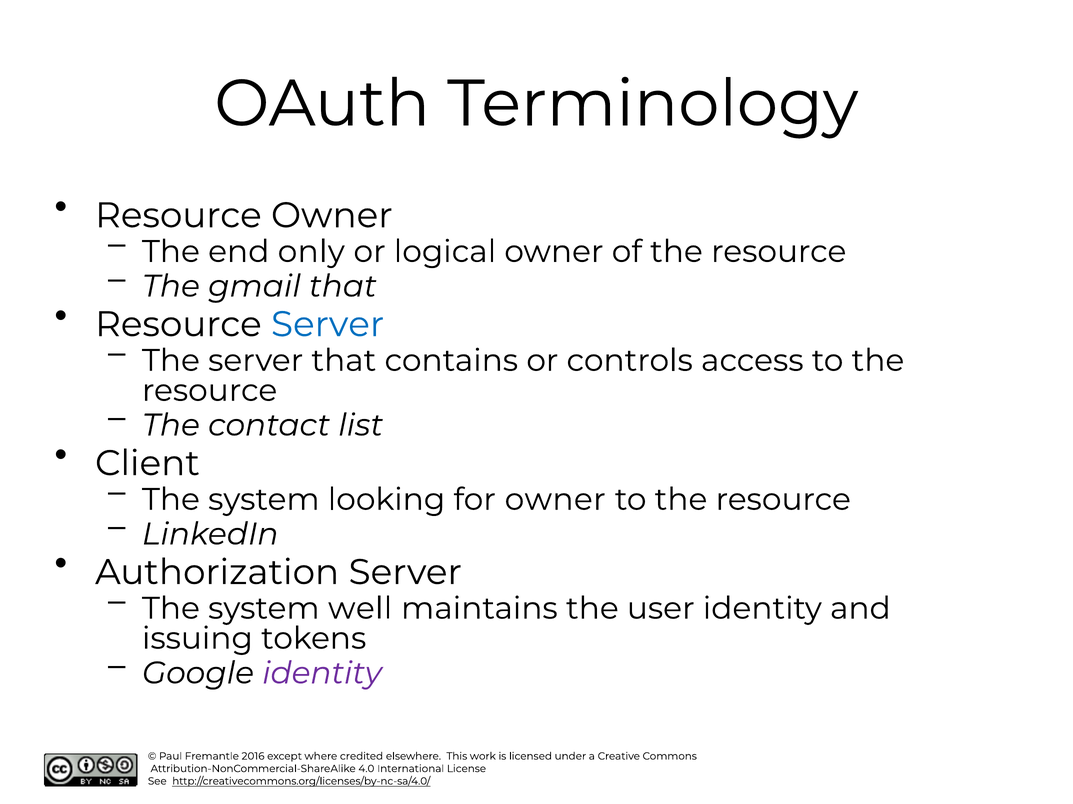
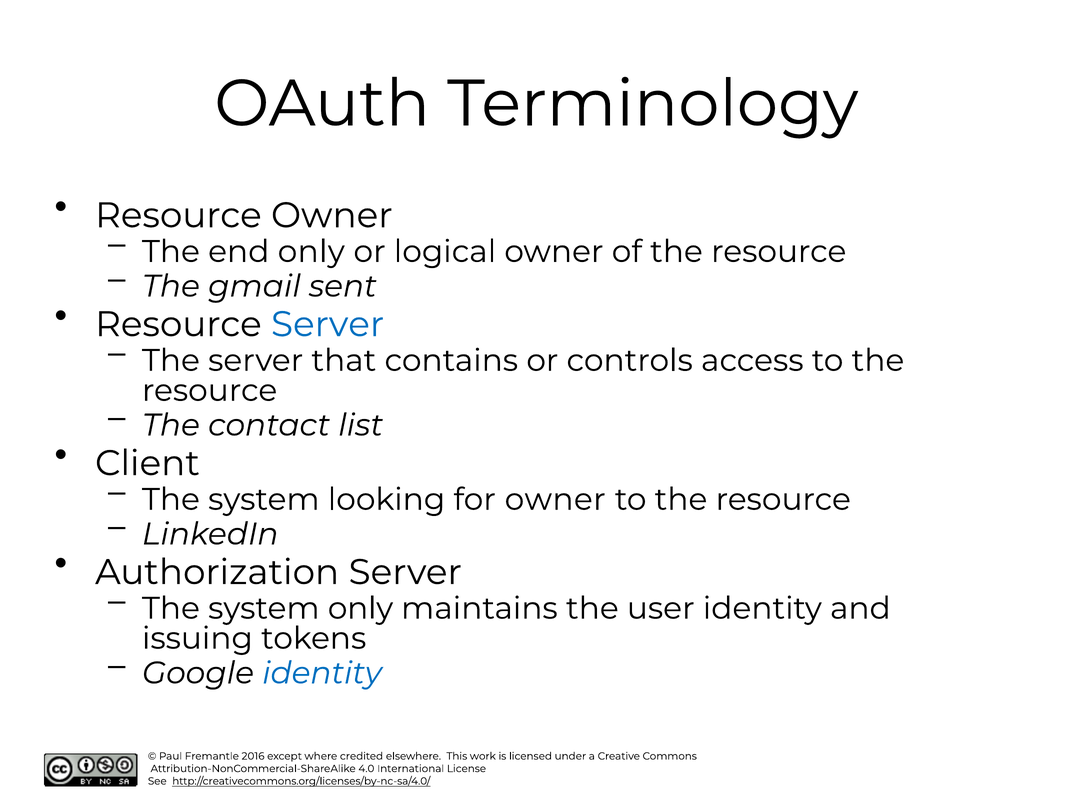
gmail that: that -> sent
system well: well -> only
identity at (322, 674) colour: purple -> blue
